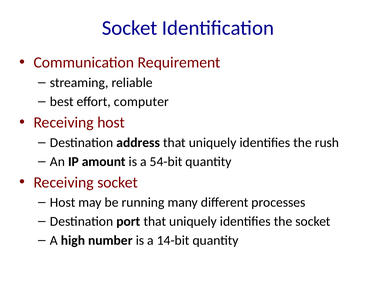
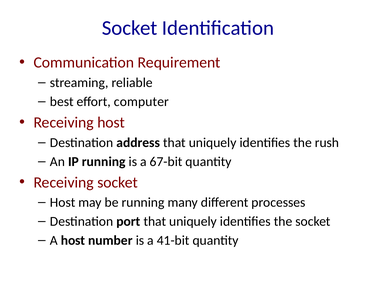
IP amount: amount -> running
54-bit: 54-bit -> 67-bit
A high: high -> host
14-bit: 14-bit -> 41-bit
